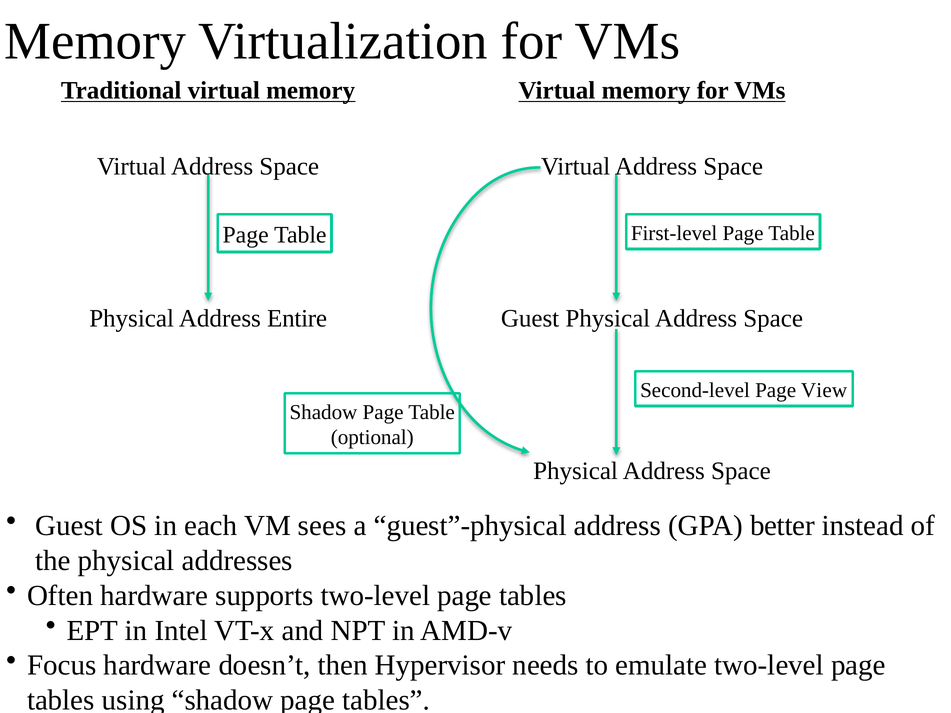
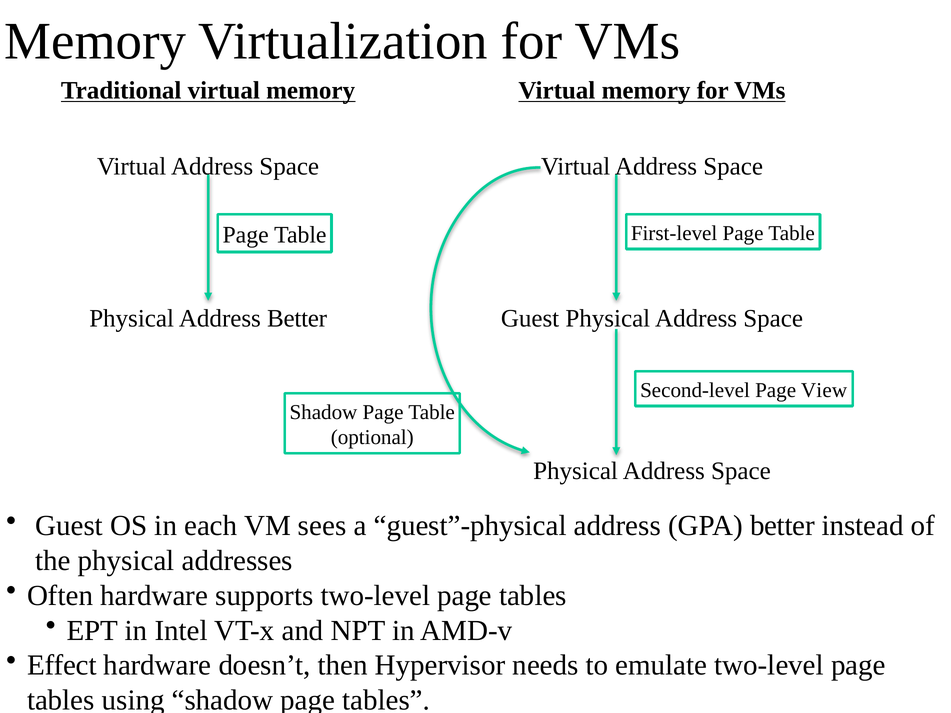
Address Entire: Entire -> Better
Focus: Focus -> Effect
